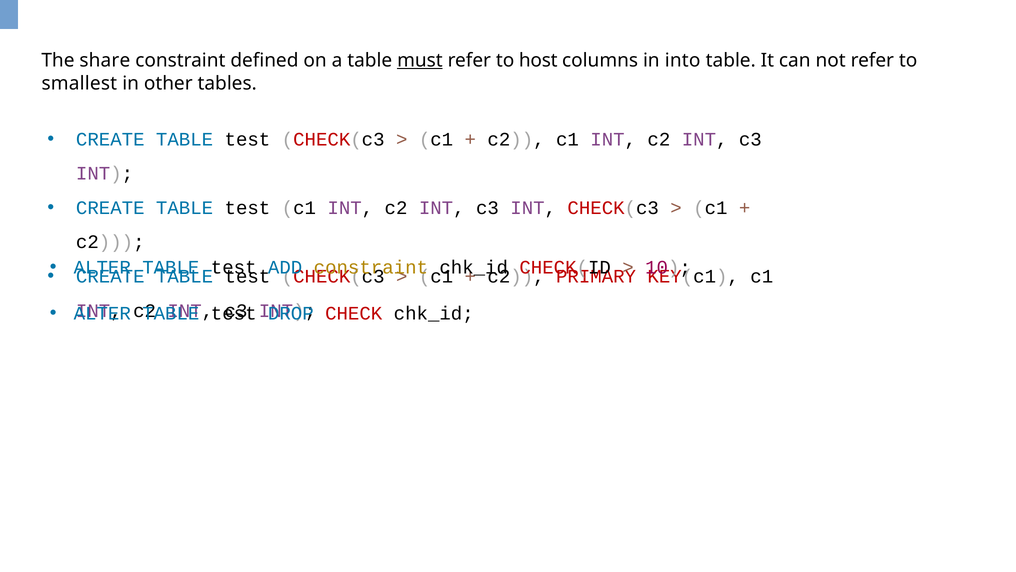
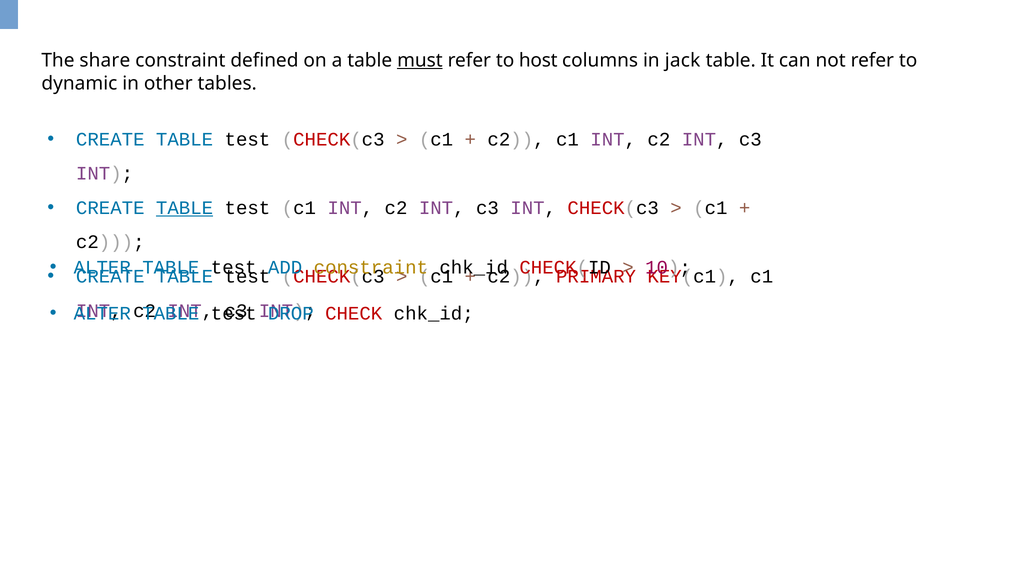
into: into -> jack
smallest: smallest -> dynamic
TABLE at (185, 208) underline: none -> present
